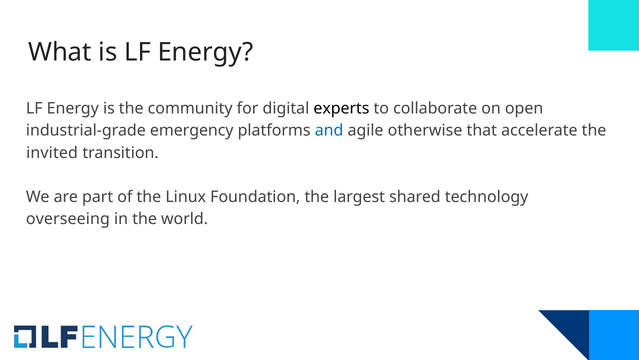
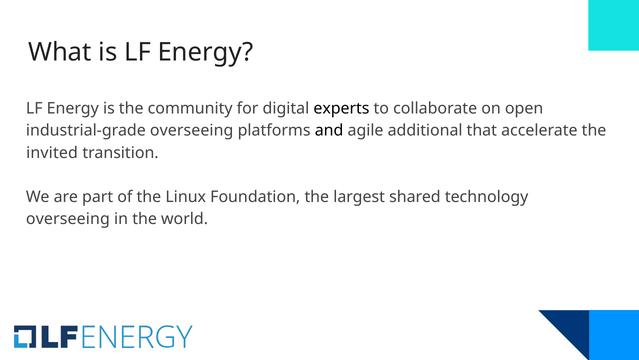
industrial-grade emergency: emergency -> overseeing
and colour: blue -> black
otherwise: otherwise -> additional
